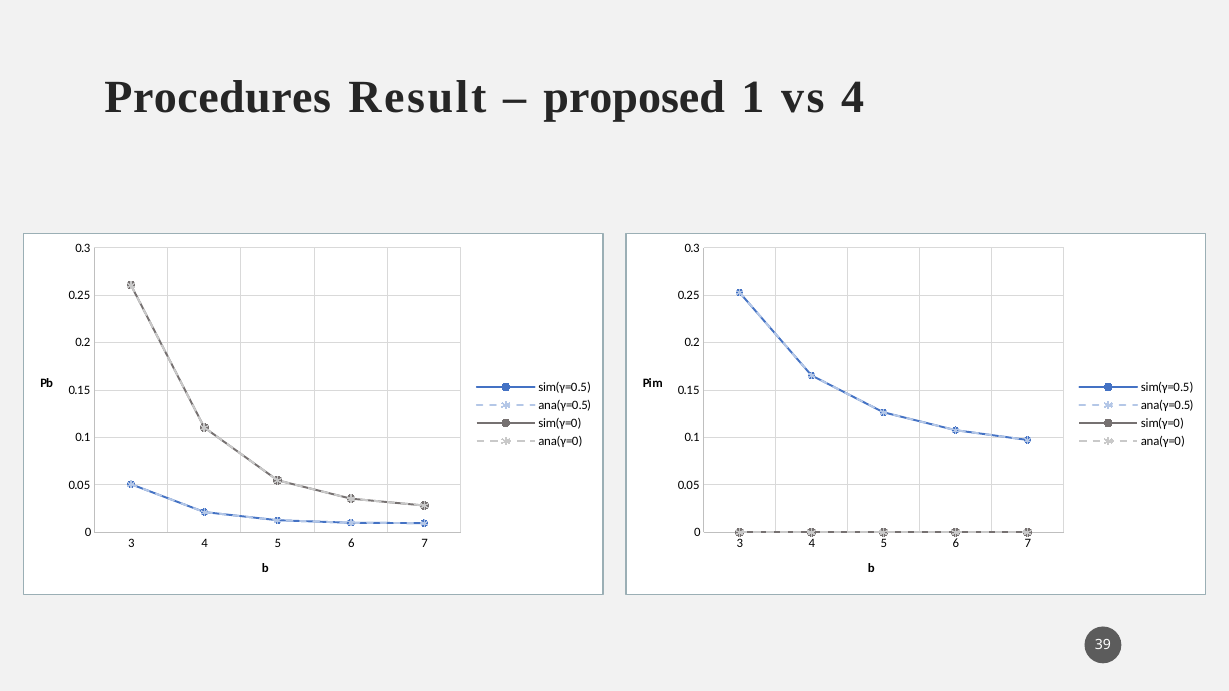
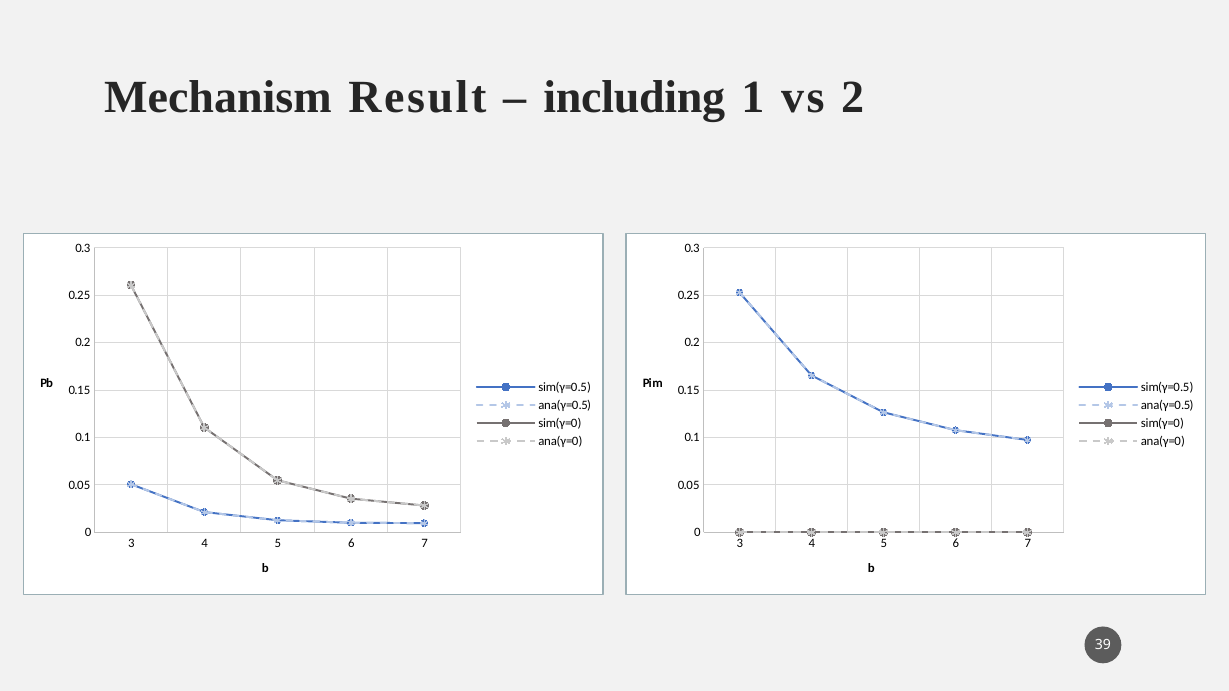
Procedures: Procedures -> Mechanism
proposed: proposed -> including
vs 4: 4 -> 2
